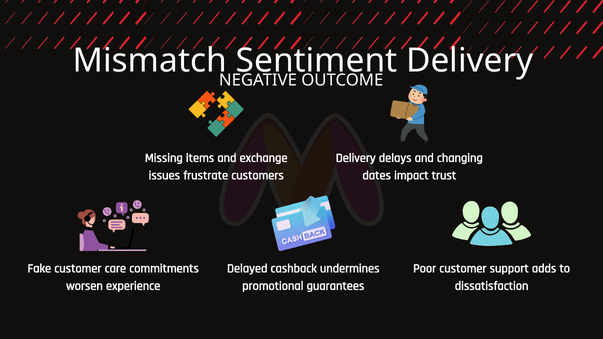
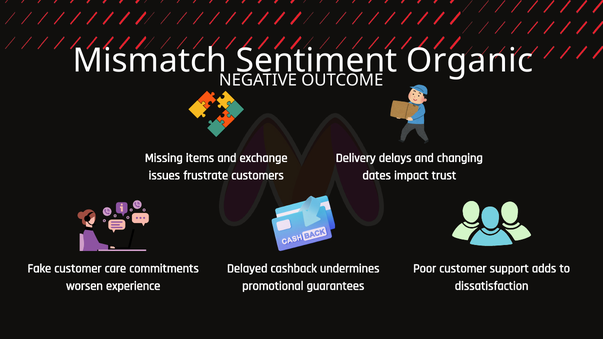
Delivery at (470, 61): Delivery -> Organic
